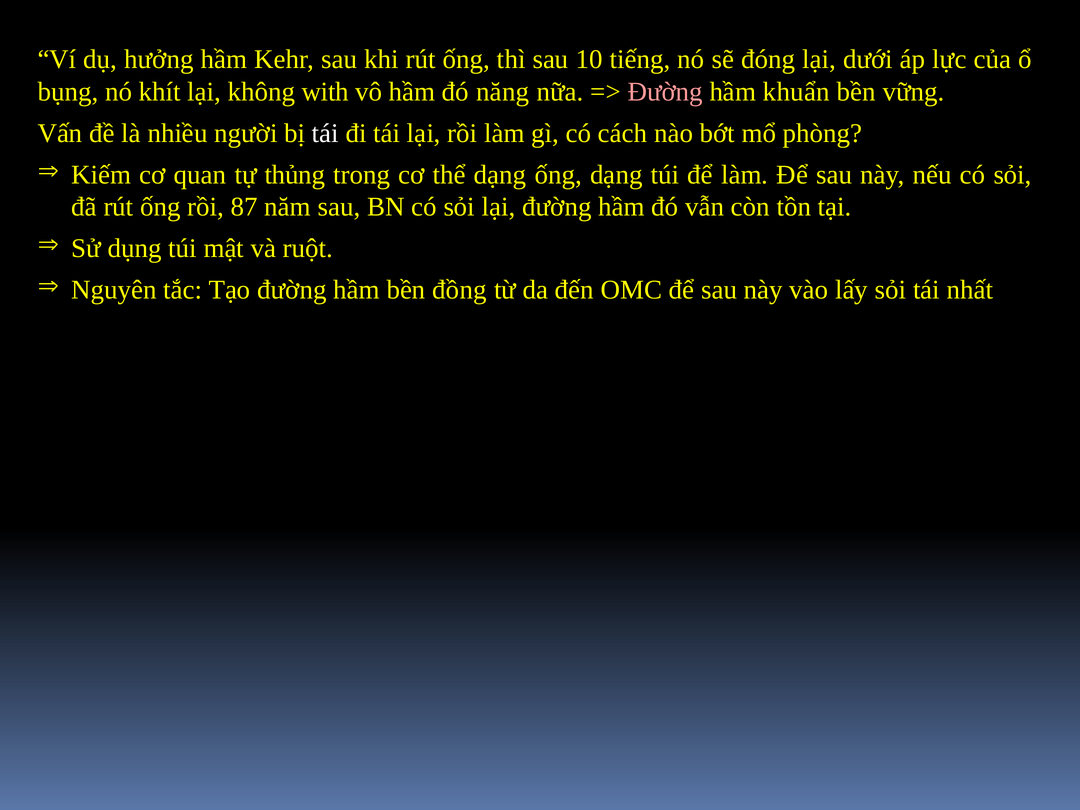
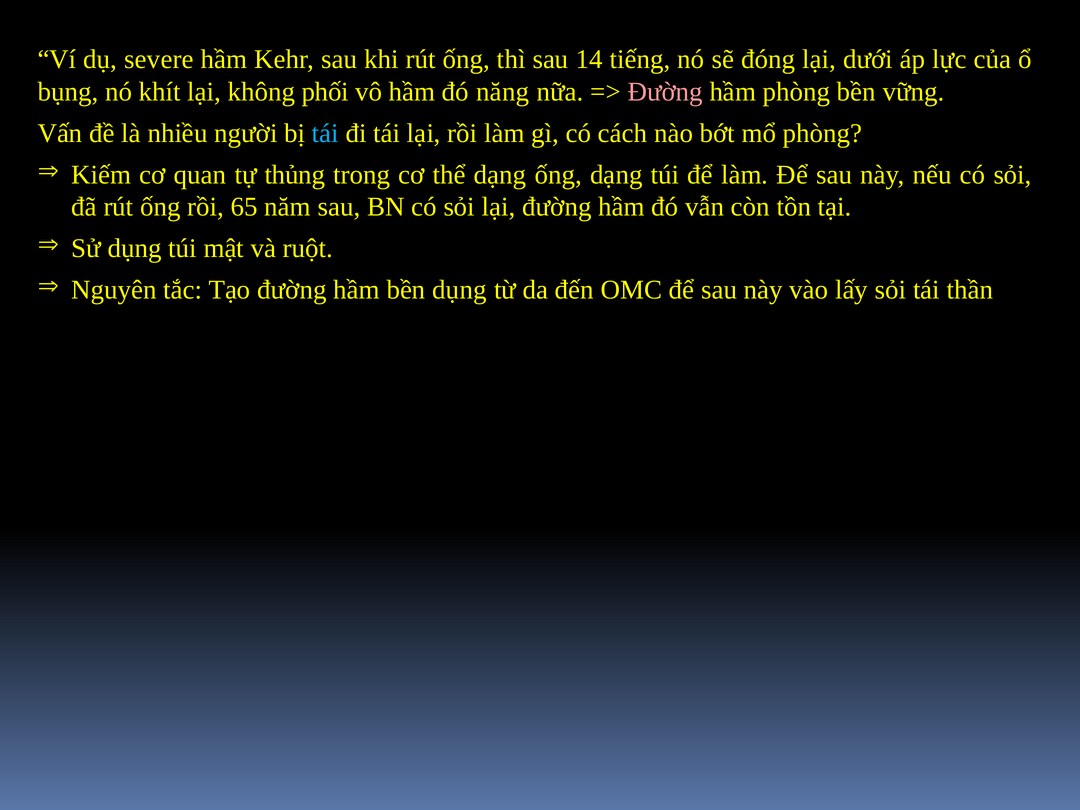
hưởng: hưởng -> severe
10: 10 -> 14
with: with -> phối
hầm khuẩn: khuẩn -> phòng
tái at (325, 133) colour: white -> light blue
87: 87 -> 65
bền đồng: đồng -> dụng
nhất: nhất -> thần
